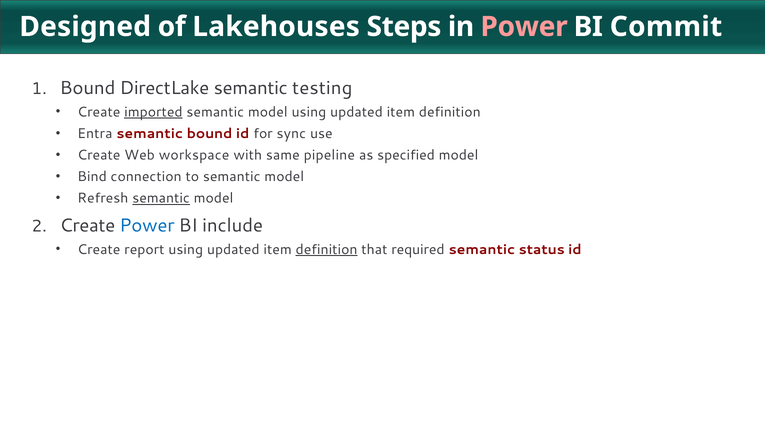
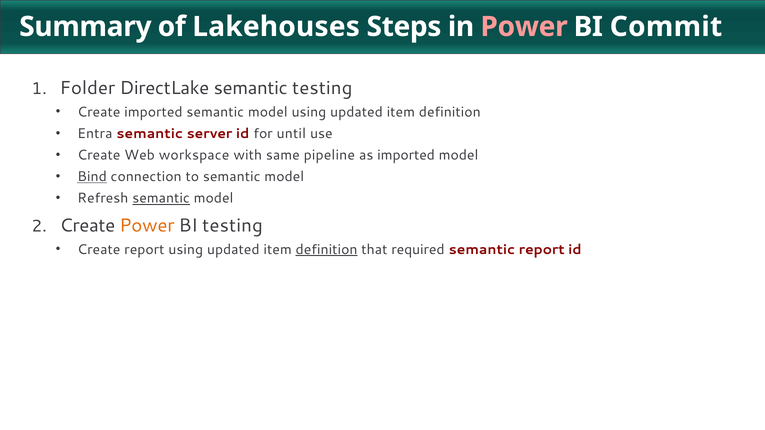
Designed: Designed -> Summary
Bound at (87, 88): Bound -> Folder
imported at (153, 112) underline: present -> none
semantic bound: bound -> server
sync: sync -> until
as specified: specified -> imported
Bind underline: none -> present
Power at (147, 225) colour: blue -> orange
BI include: include -> testing
semantic status: status -> report
